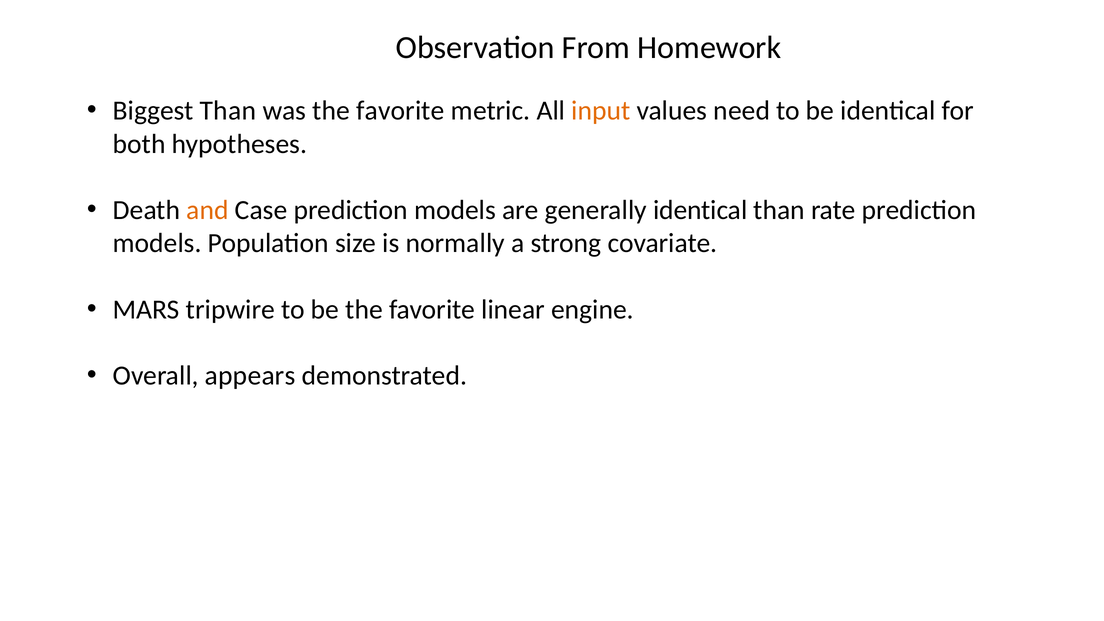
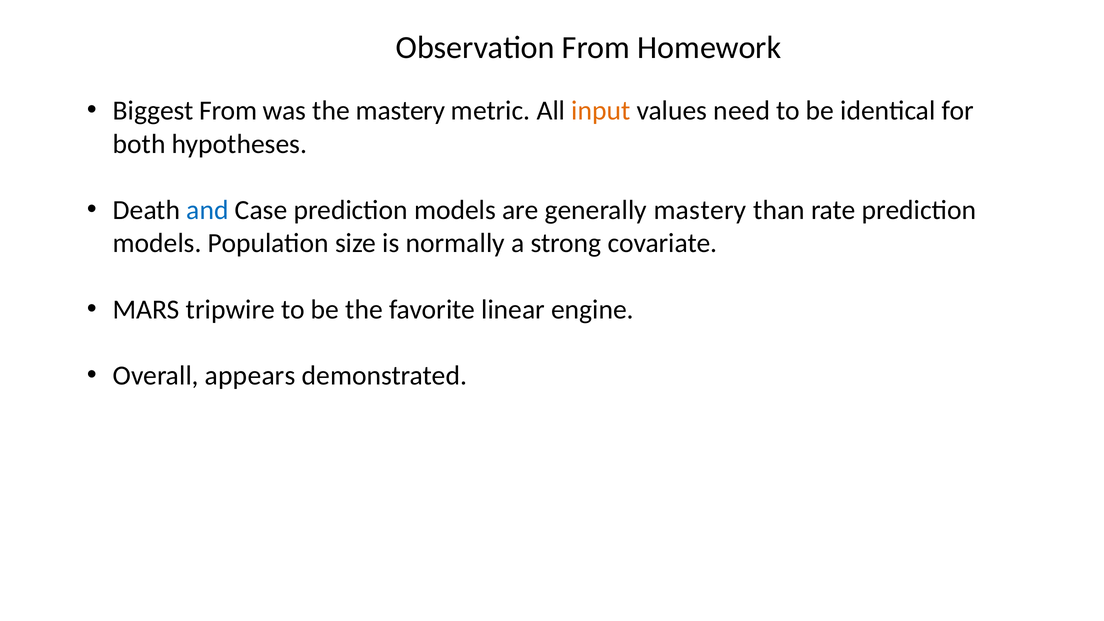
Biggest Than: Than -> From
was the favorite: favorite -> mastery
and colour: orange -> blue
generally identical: identical -> mastery
